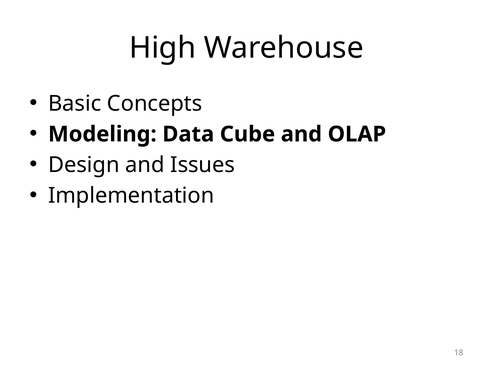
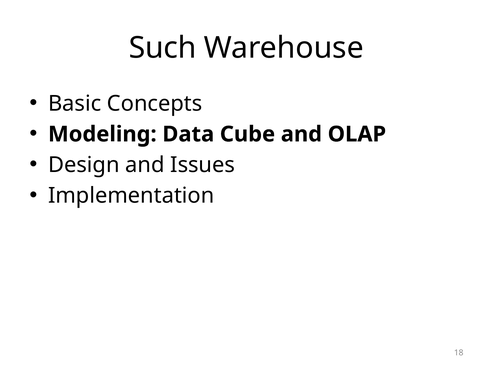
High: High -> Such
